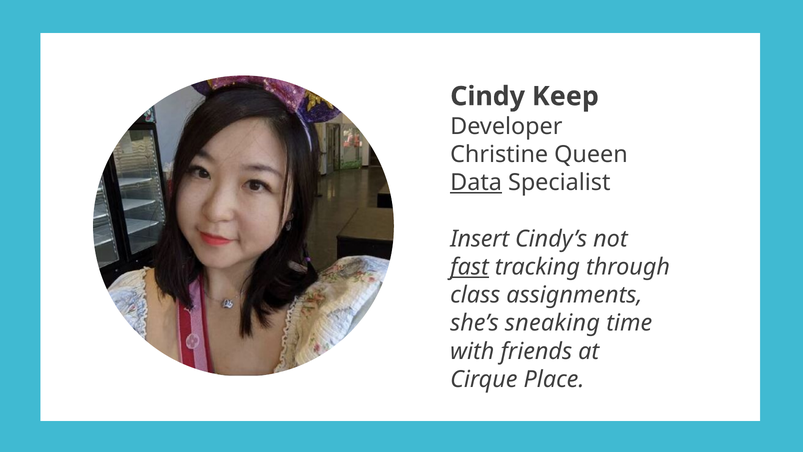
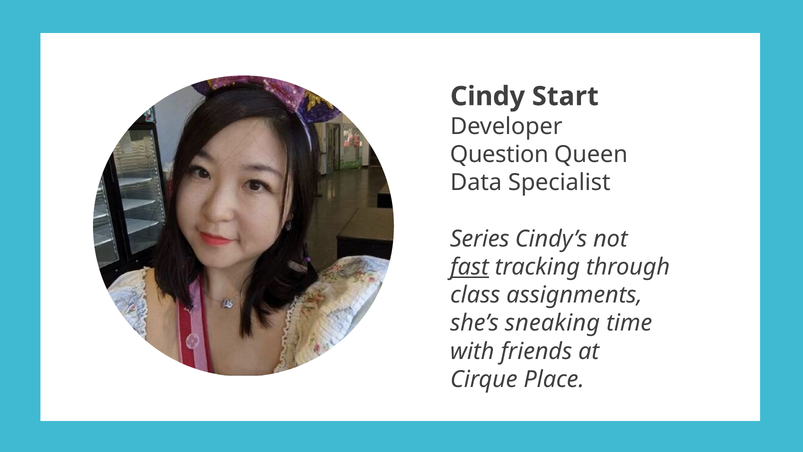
Keep: Keep -> Start
Christine: Christine -> Question
Data underline: present -> none
Insert: Insert -> Series
